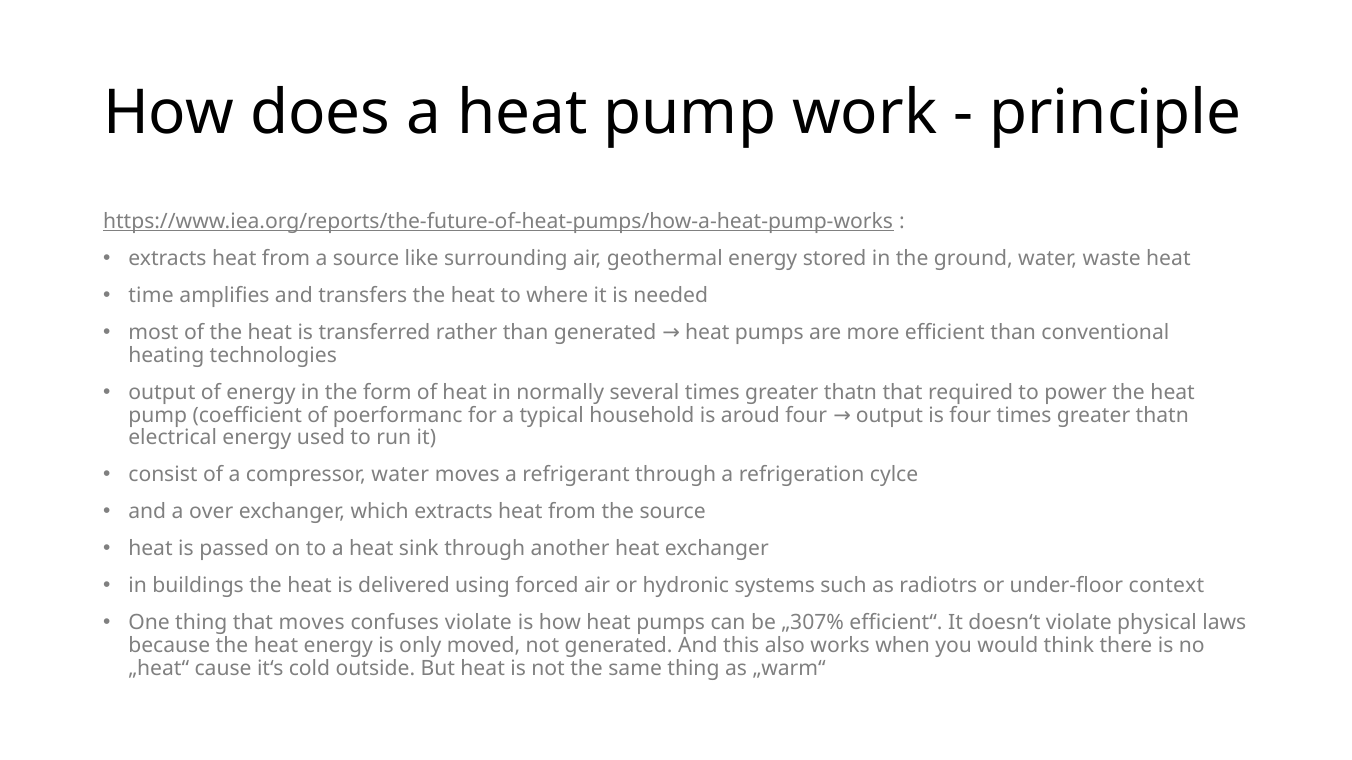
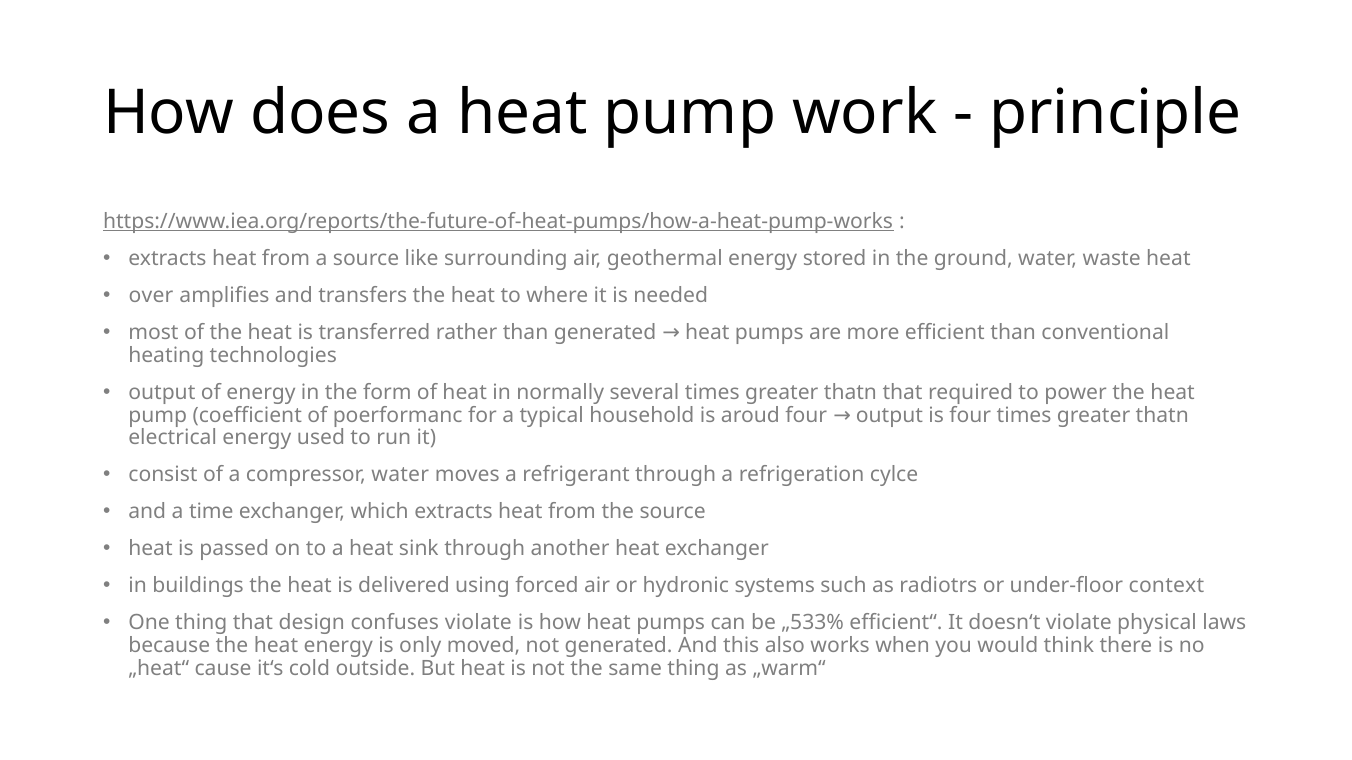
time: time -> over
over: over -> time
that moves: moves -> design
„307%: „307% -> „533%
